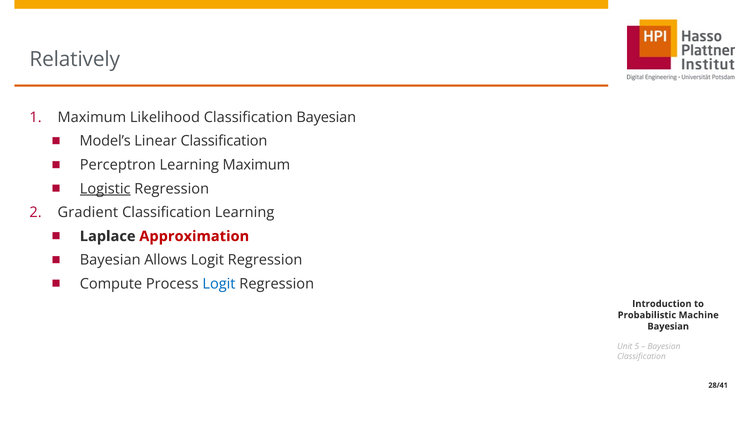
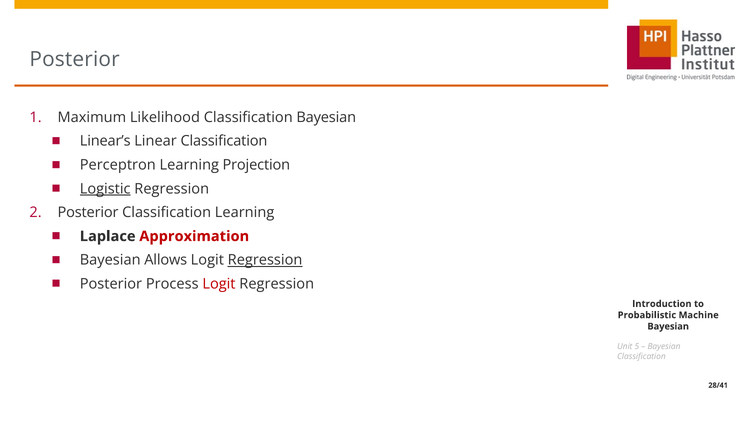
Relatively at (75, 59): Relatively -> Posterior
Model’s: Model’s -> Linear’s
Learning Maximum: Maximum -> Projection
Gradient at (88, 212): Gradient -> Posterior
Regression at (265, 260) underline: none -> present
Compute at (111, 284): Compute -> Posterior
Logit at (219, 284) colour: blue -> red
